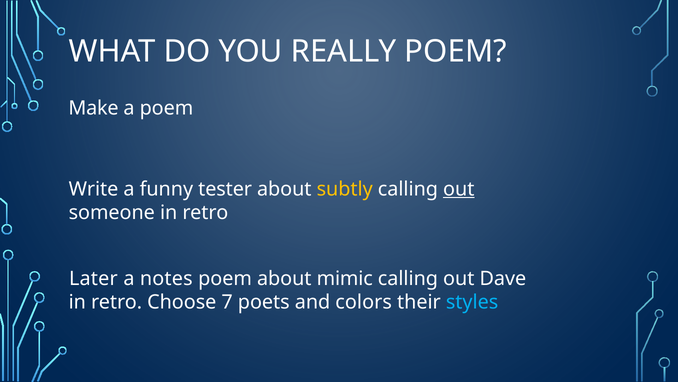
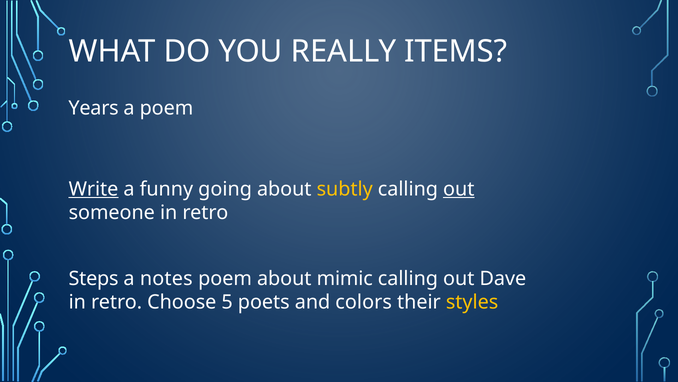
REALLY POEM: POEM -> ITEMS
Make: Make -> Years
Write underline: none -> present
tester: tester -> going
Later: Later -> Steps
7: 7 -> 5
styles colour: light blue -> yellow
